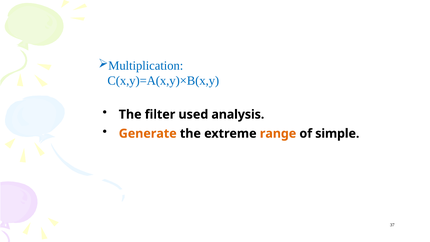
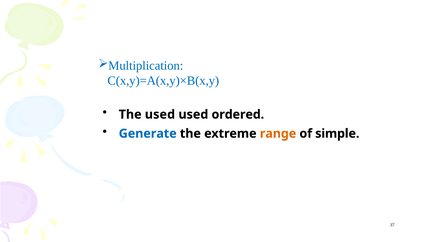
The filter: filter -> used
analysis: analysis -> ordered
Generate colour: orange -> blue
